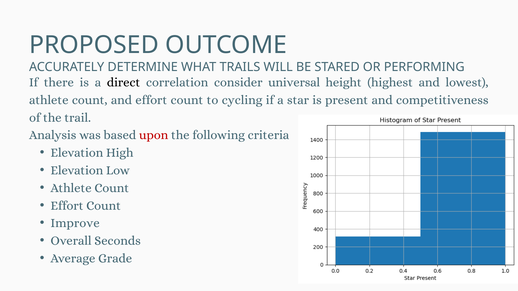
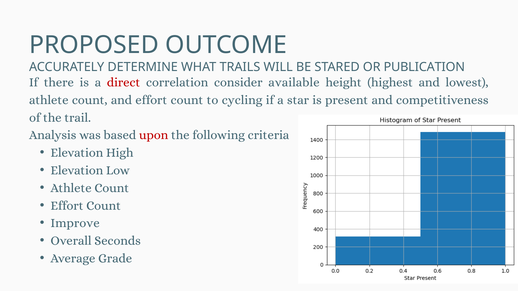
PERFORMING: PERFORMING -> PUBLICATION
direct colour: black -> red
universal: universal -> available
